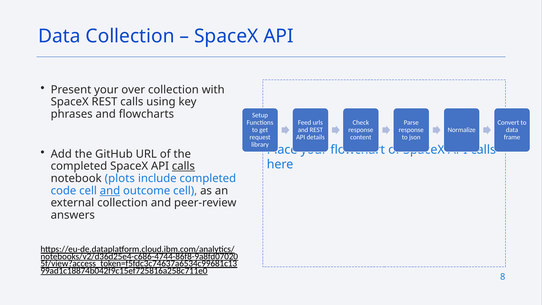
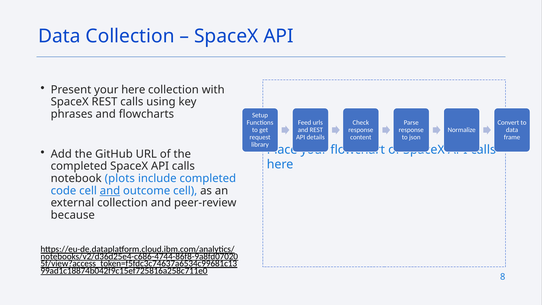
your over: over -> here
calls at (183, 166) underline: present -> none
answers: answers -> because
